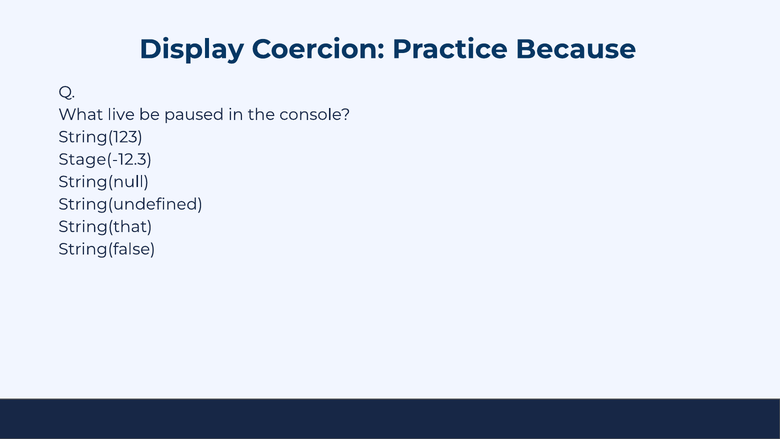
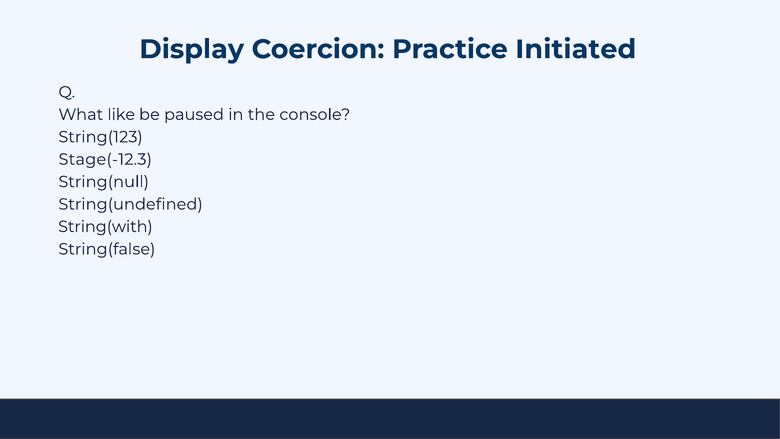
Because: Because -> Initiated
live: live -> like
String(that: String(that -> String(with
